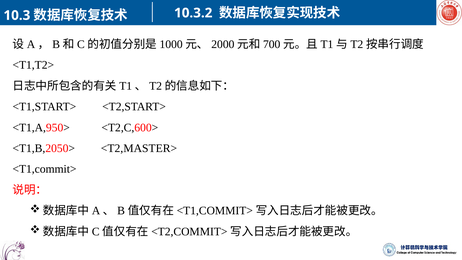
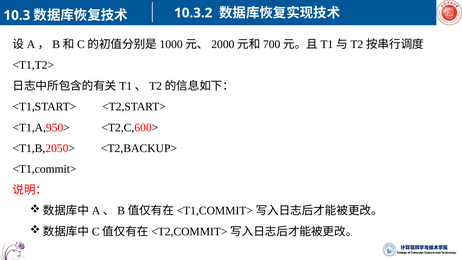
<T2,MASTER>: <T2,MASTER> -> <T2,BACKUP>
